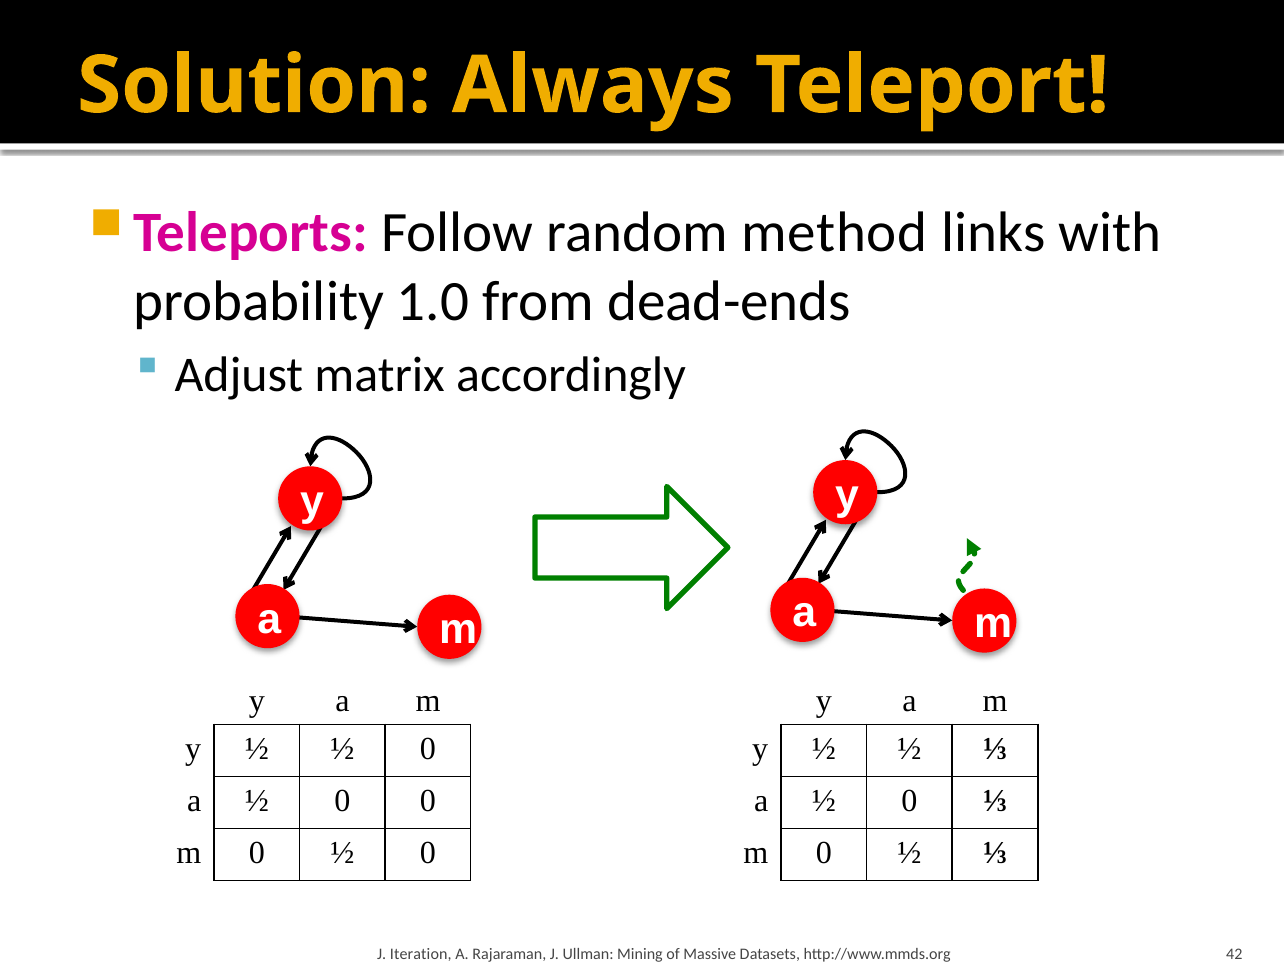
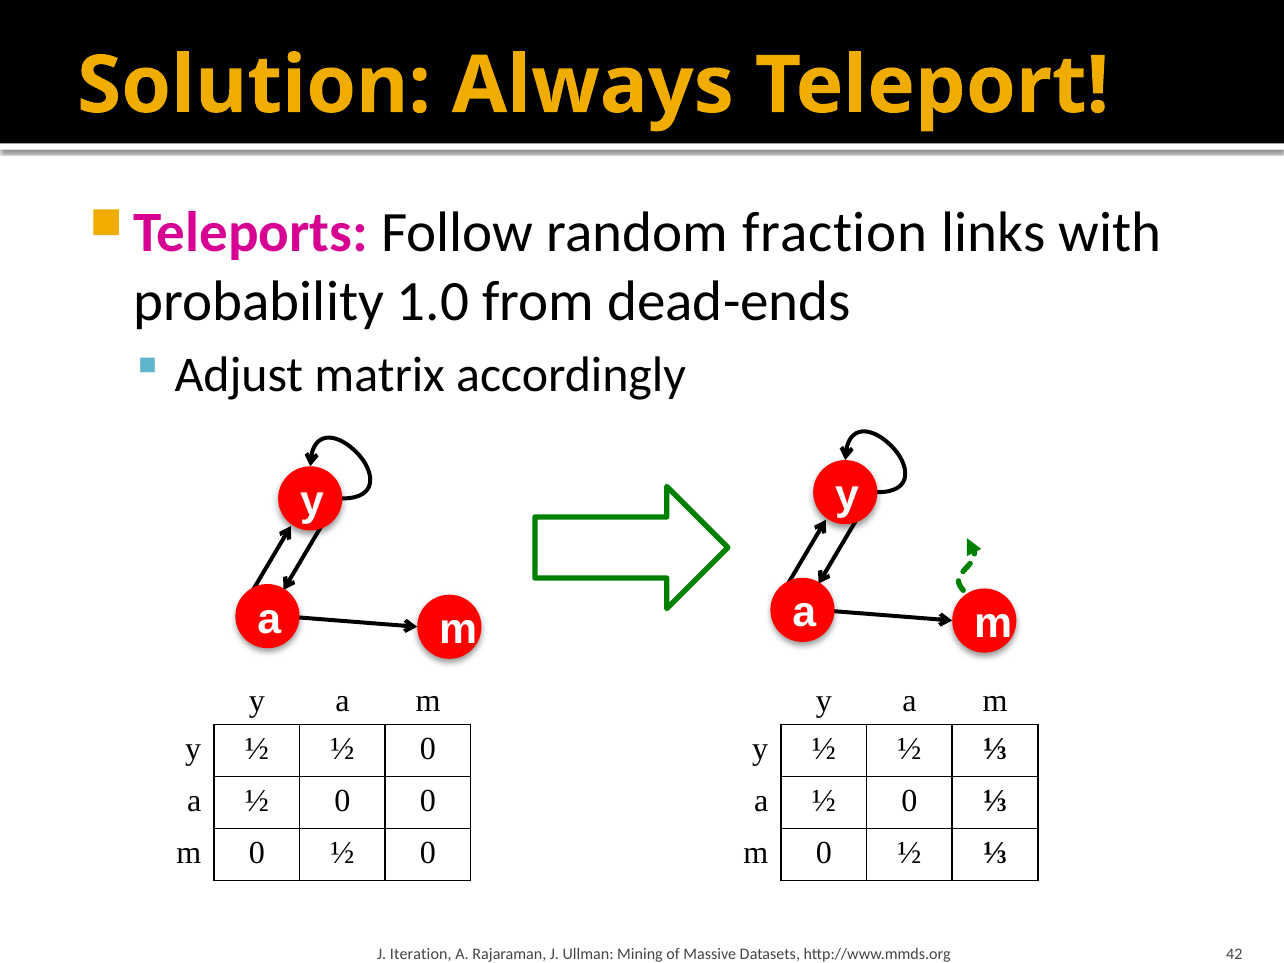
method: method -> fraction
